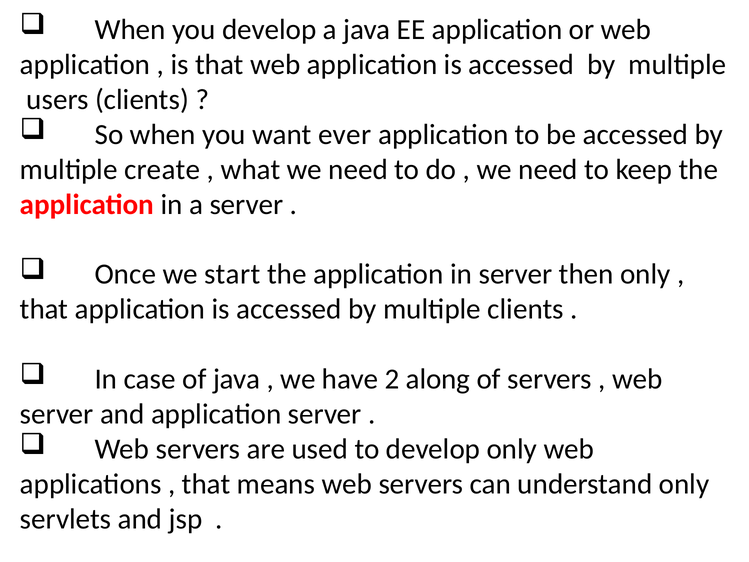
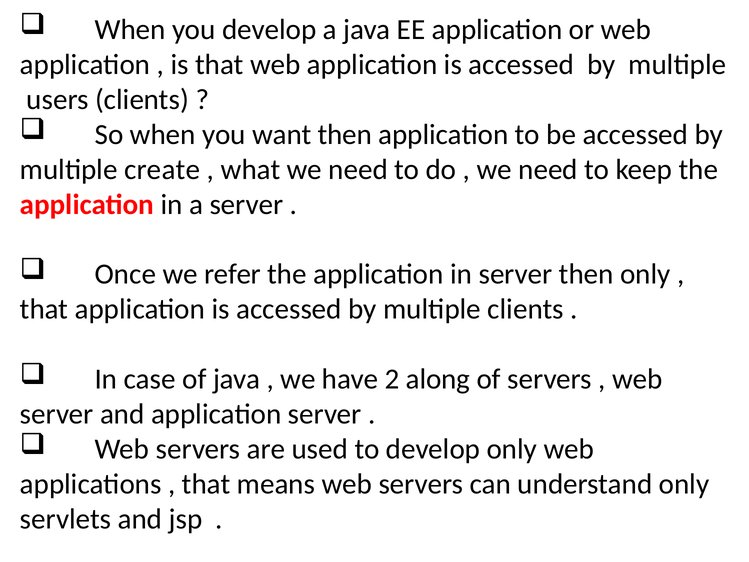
want ever: ever -> then
start: start -> refer
